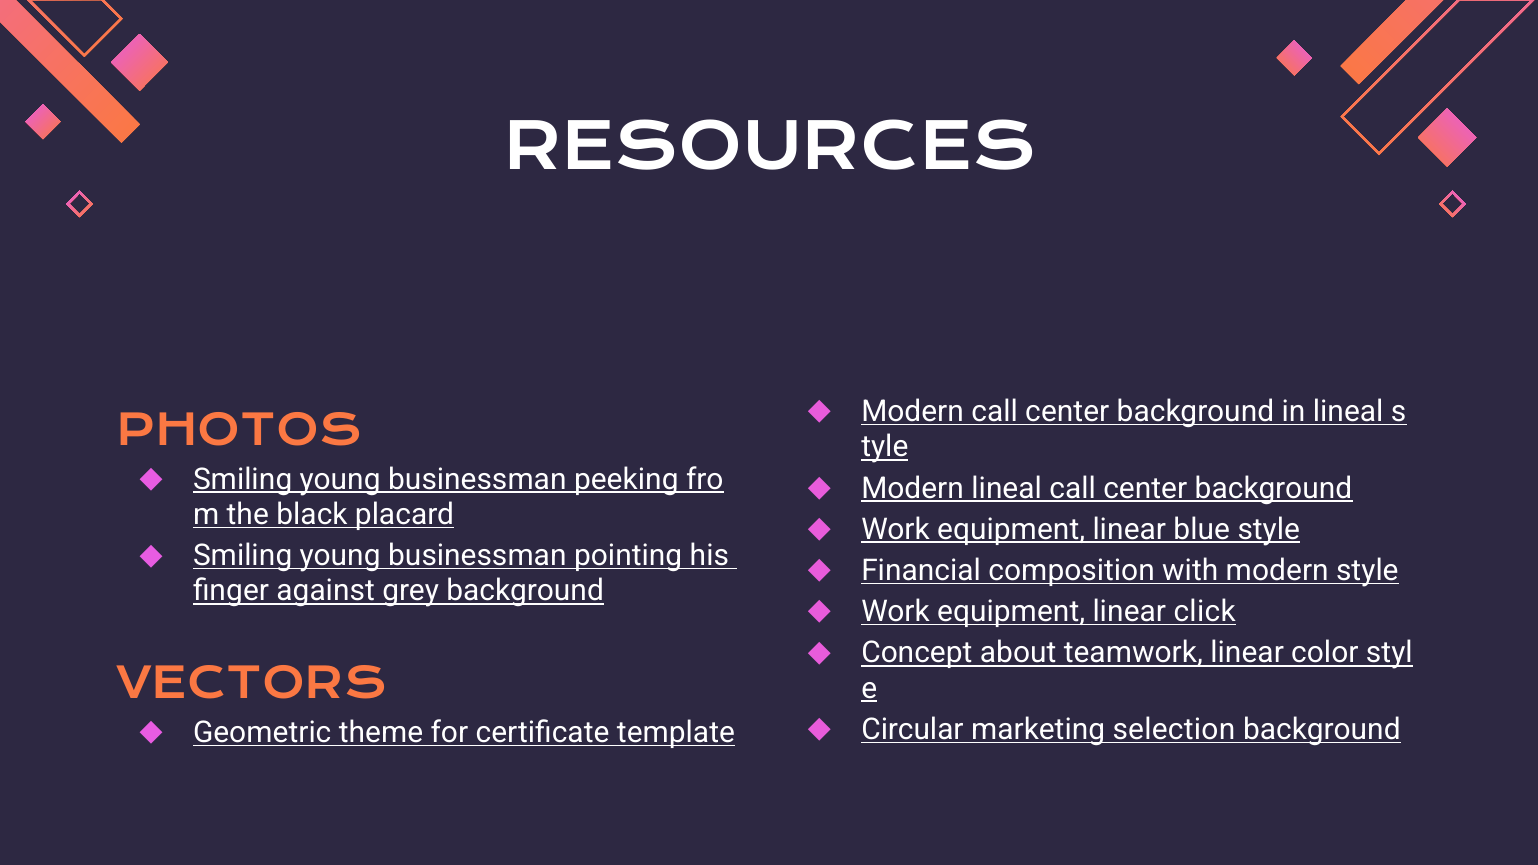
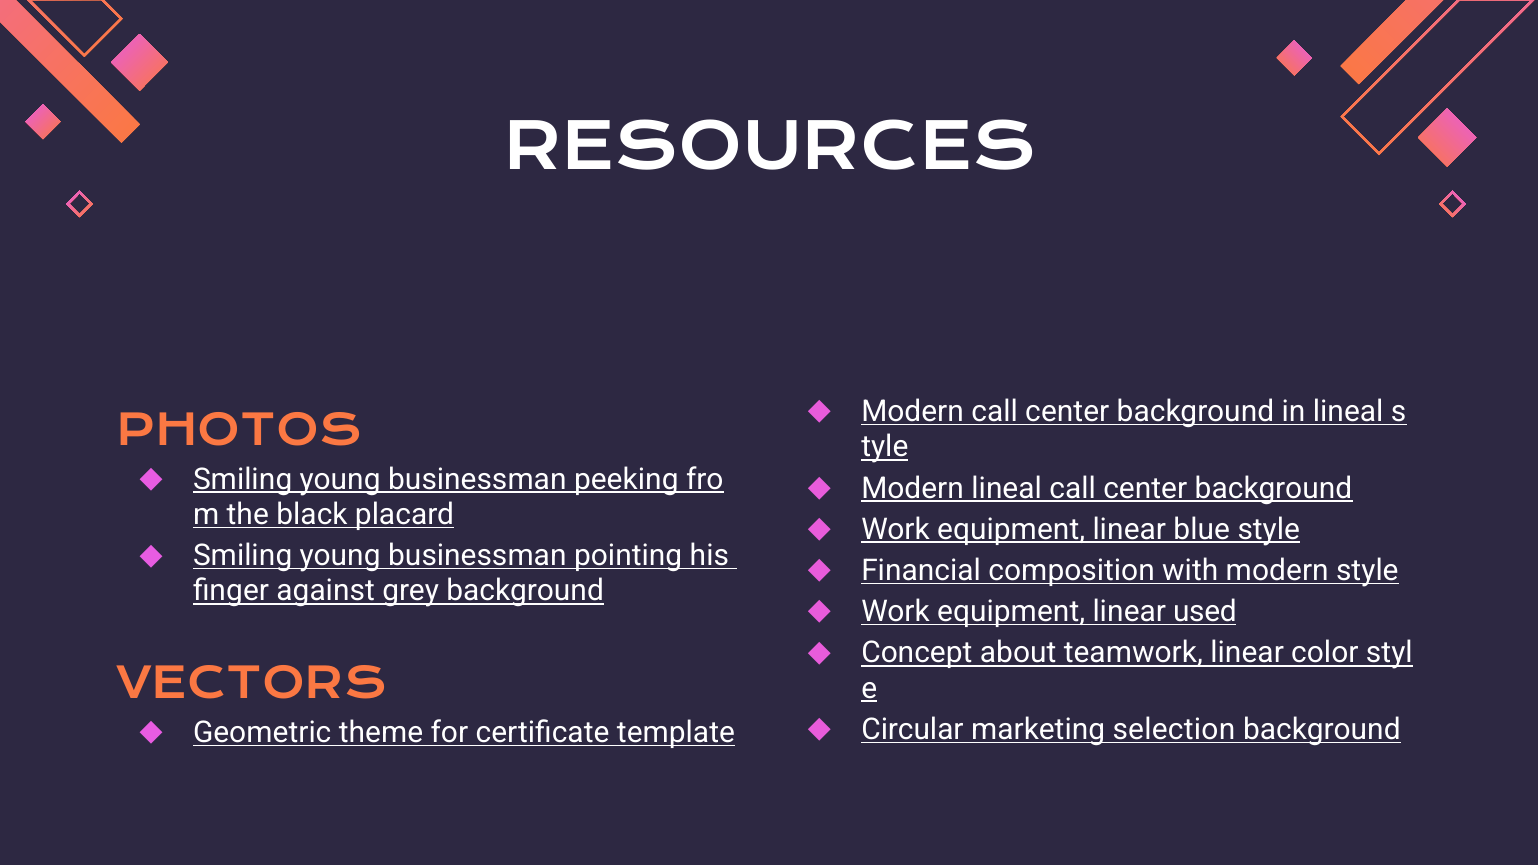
click: click -> used
